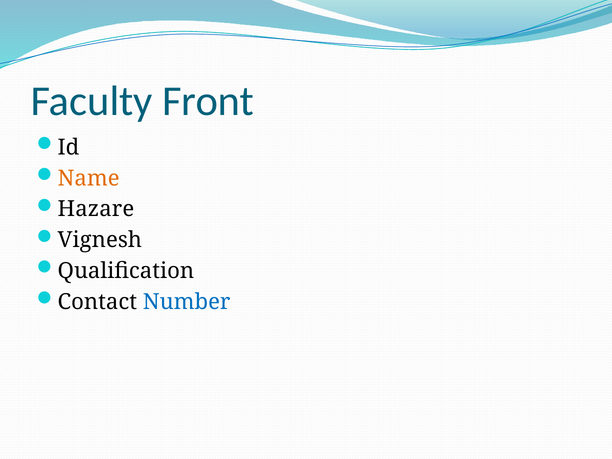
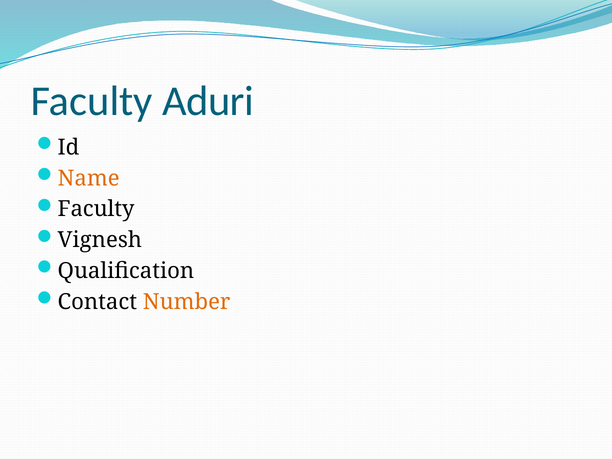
Front: Front -> Aduri
Hazare at (96, 209): Hazare -> Faculty
Number colour: blue -> orange
